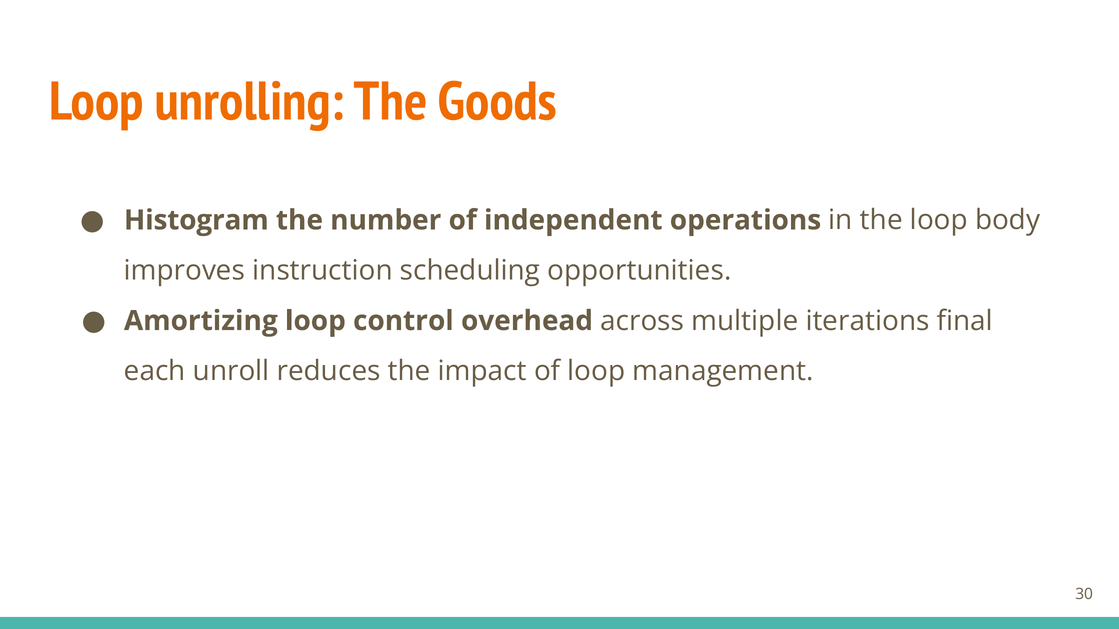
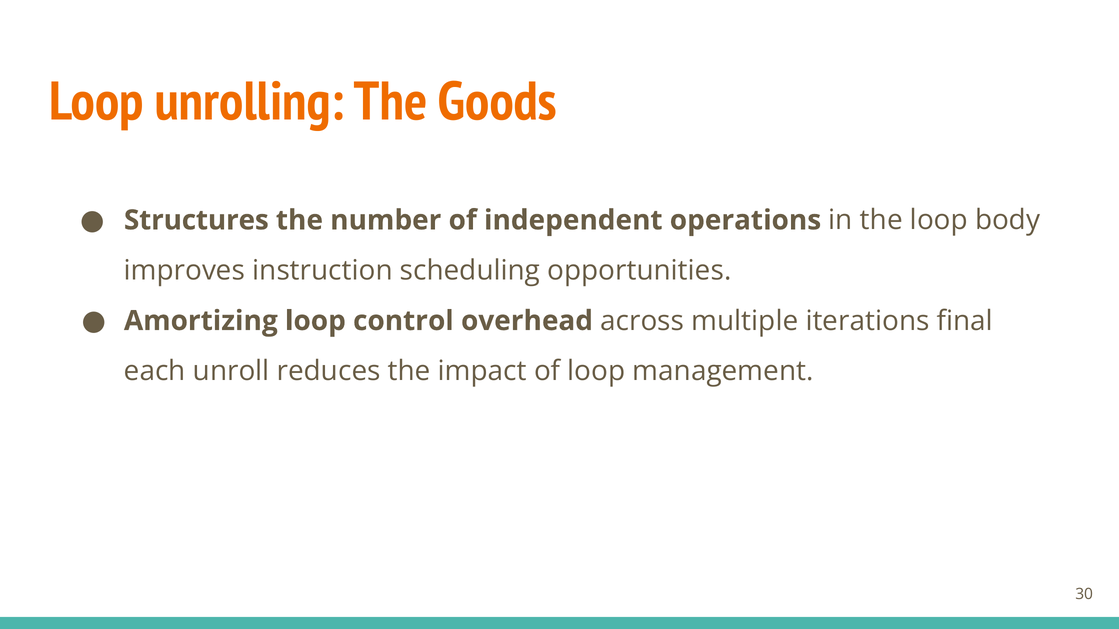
Histogram: Histogram -> Structures
